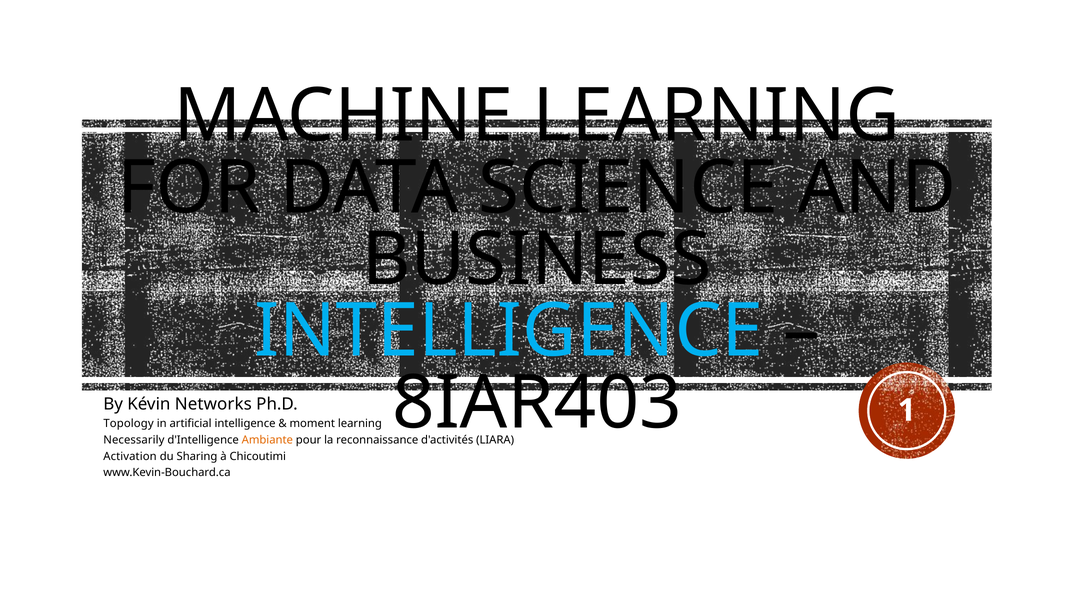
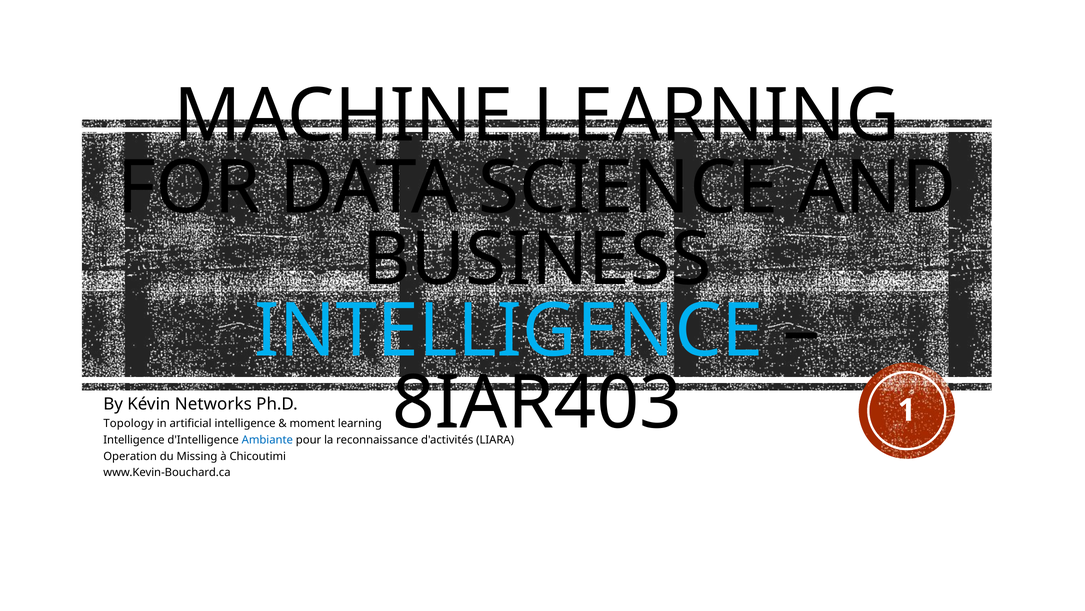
Necessarily at (134, 440): Necessarily -> Intelligence
Ambiante colour: orange -> blue
Activation: Activation -> Operation
Sharing: Sharing -> Missing
